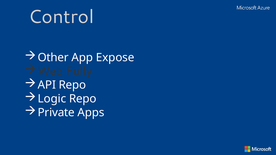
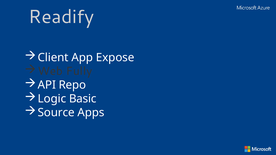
Control: Control -> Readify
Other: Other -> Client
Logic Repo: Repo -> Basic
Private: Private -> Source
